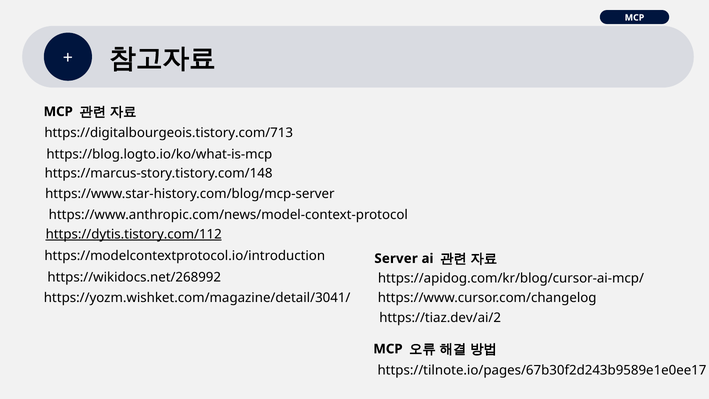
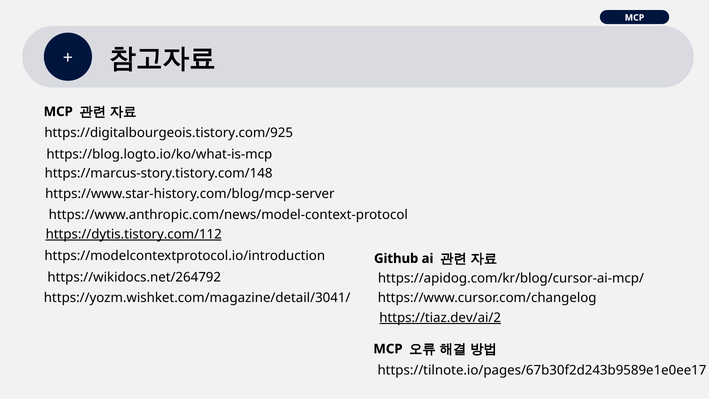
https://digitalbourgeois.tistory.com/713: https://digitalbourgeois.tistory.com/713 -> https://digitalbourgeois.tistory.com/925
Server: Server -> Github
https://wikidocs.net/268992: https://wikidocs.net/268992 -> https://wikidocs.net/264792
https://tiaz.dev/ai/2 underline: none -> present
